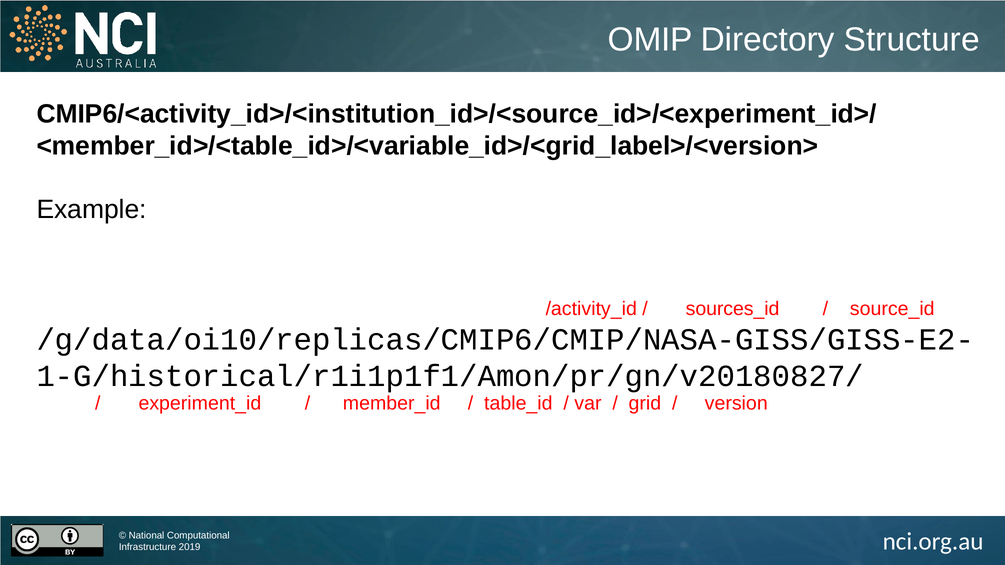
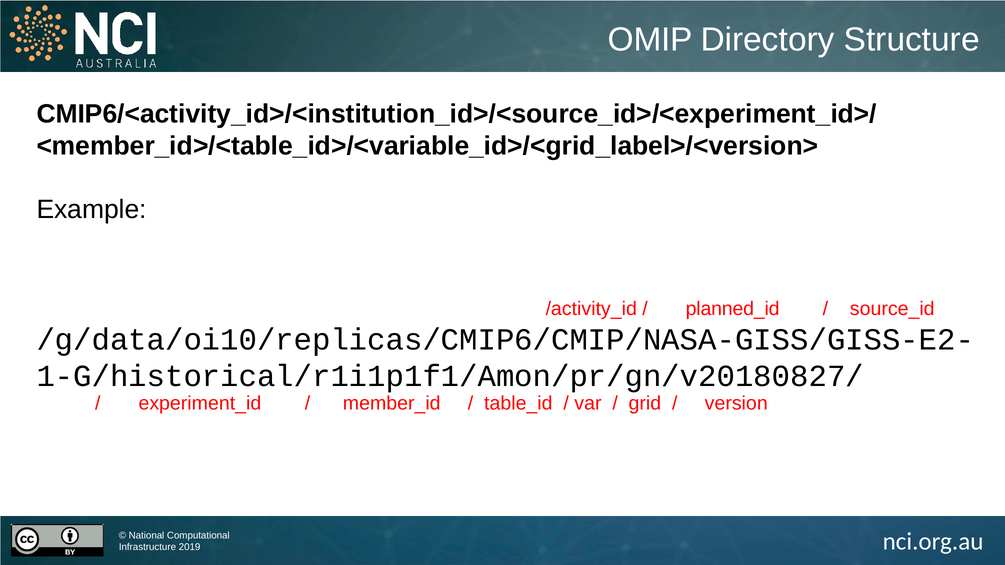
sources_id: sources_id -> planned_id
